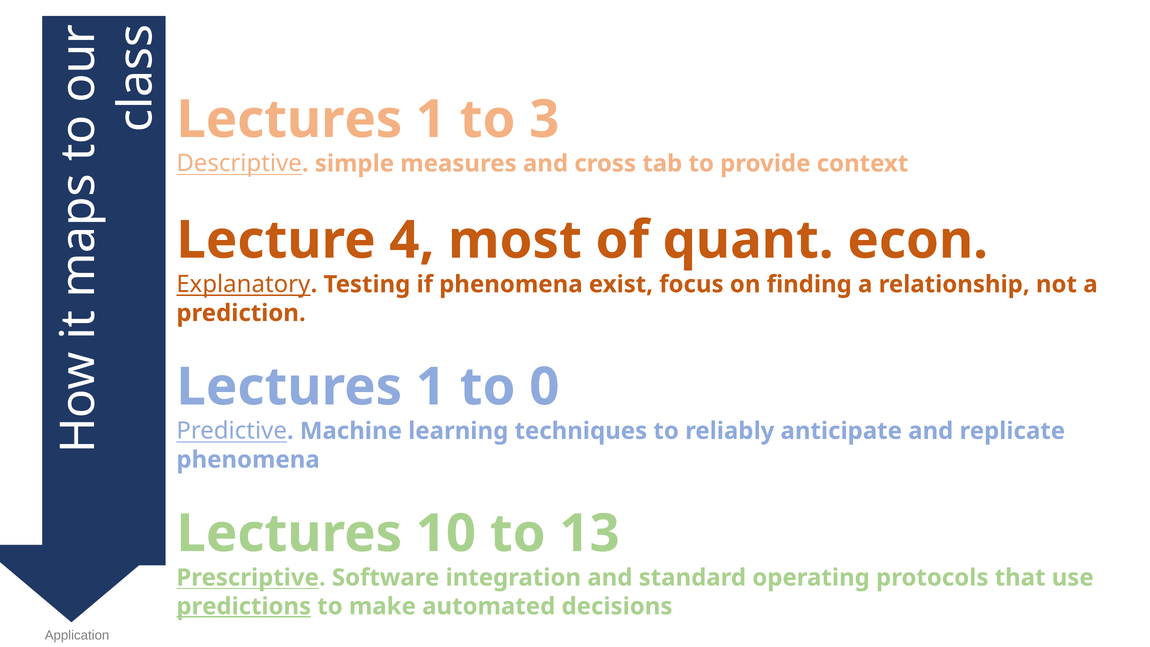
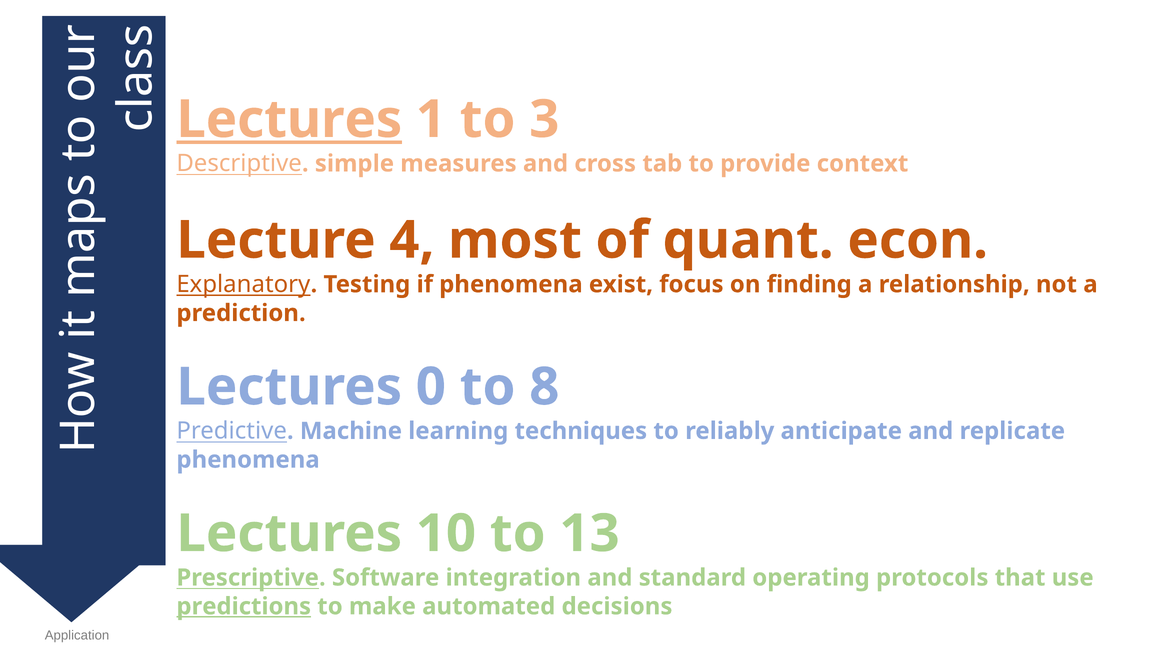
Lectures at (289, 120) underline: none -> present
1 at (431, 387): 1 -> 0
0: 0 -> 8
